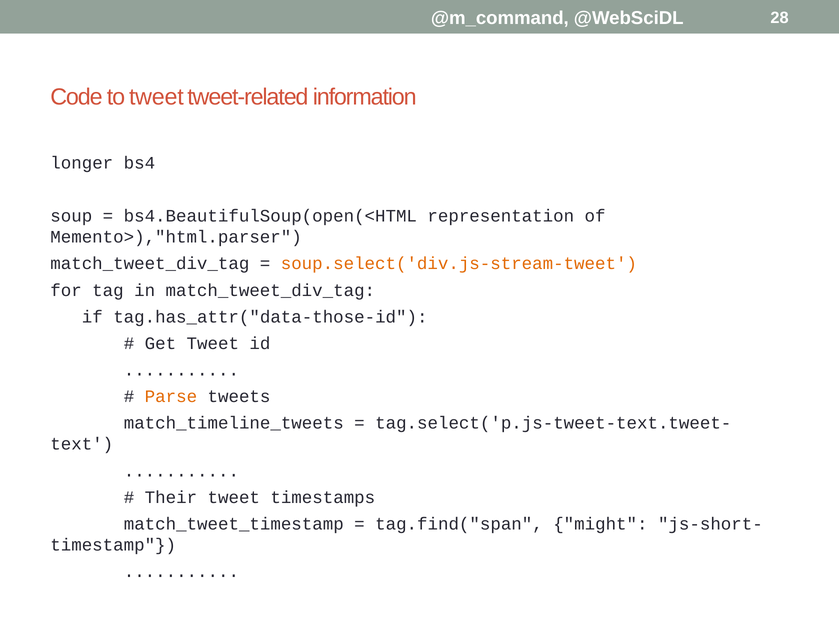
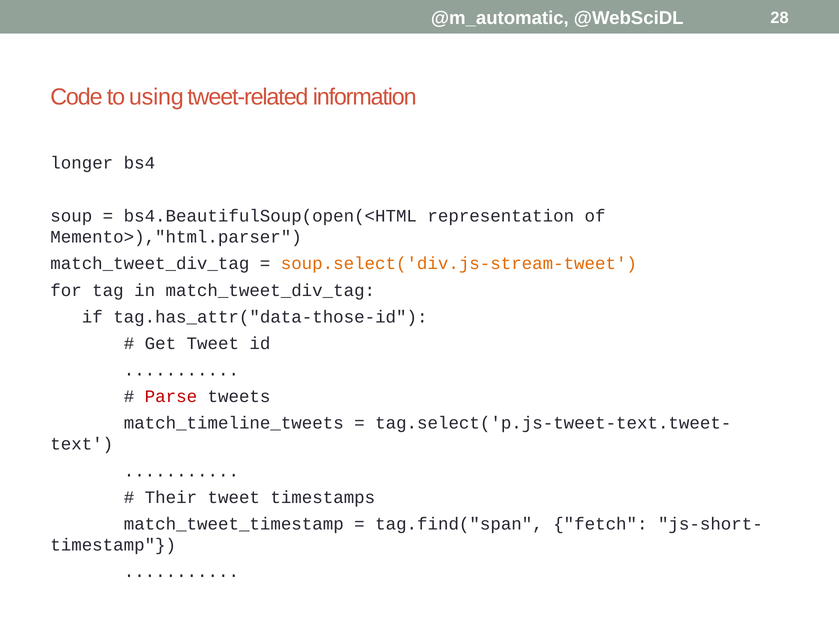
@m_command: @m_command -> @m_automatic
to tweet: tweet -> using
Parse colour: orange -> red
might: might -> fetch
